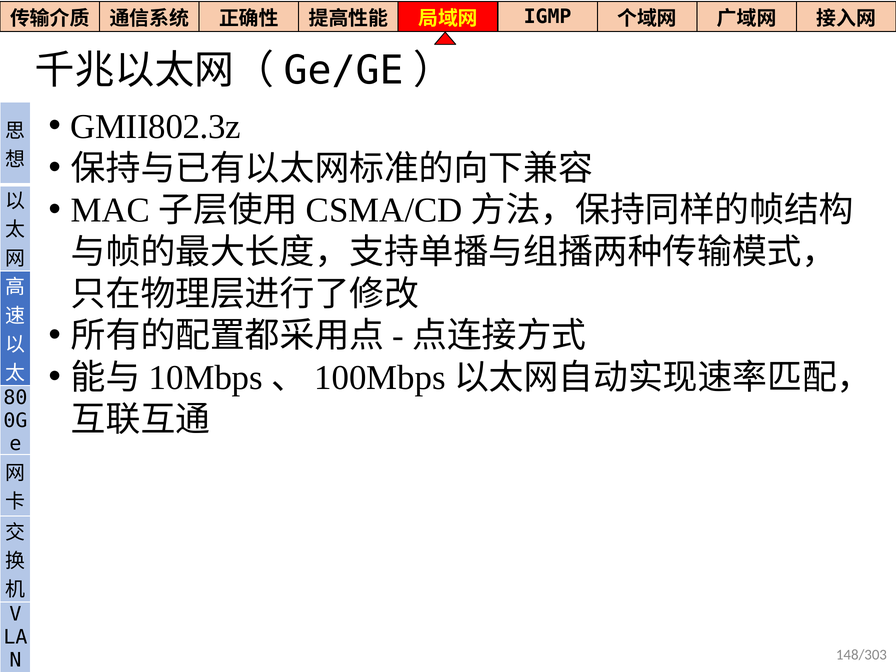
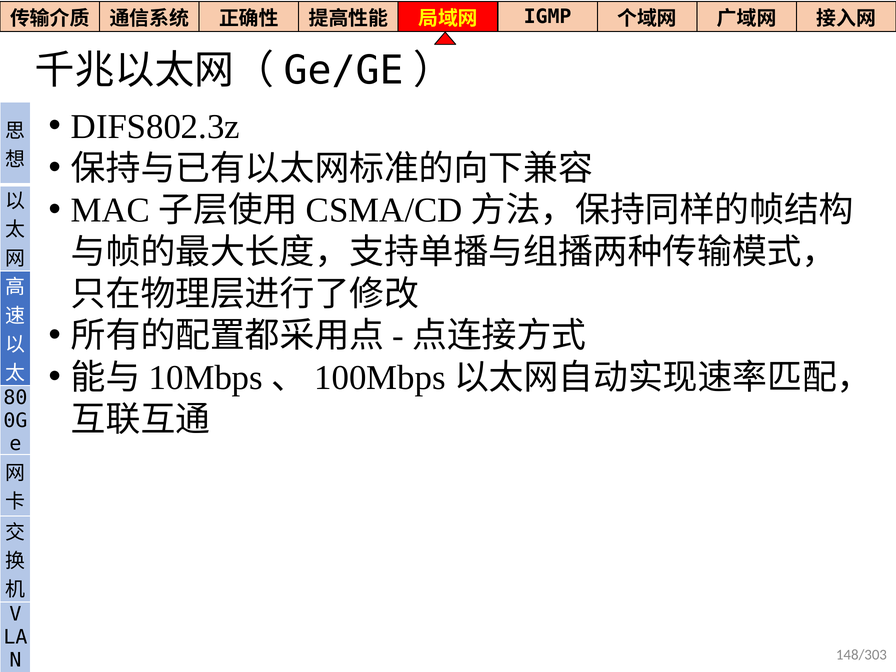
GMII802.3z: GMII802.3z -> DIFS802.3z
